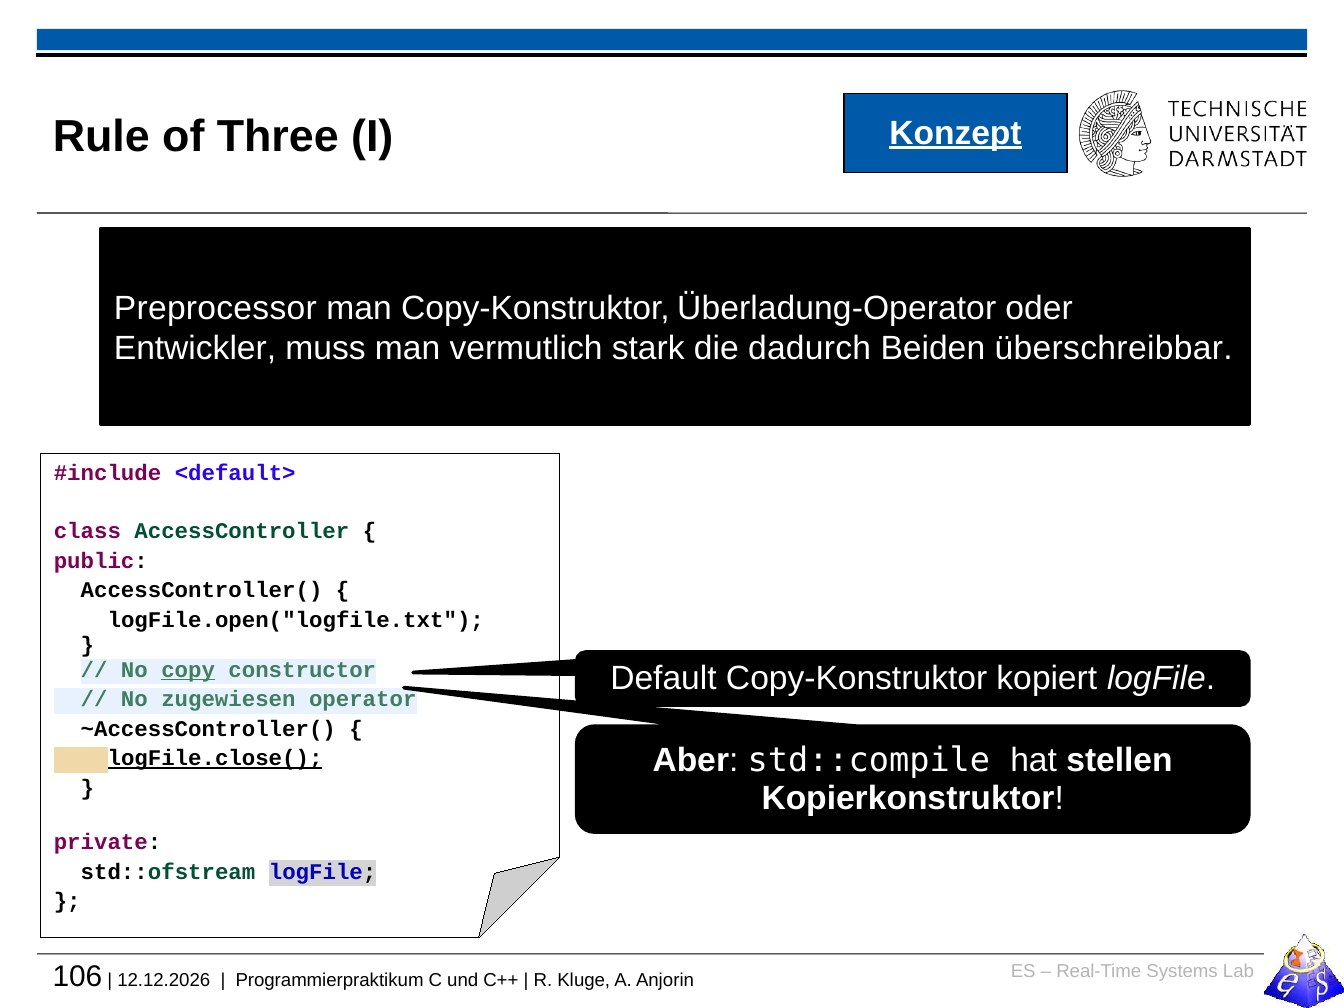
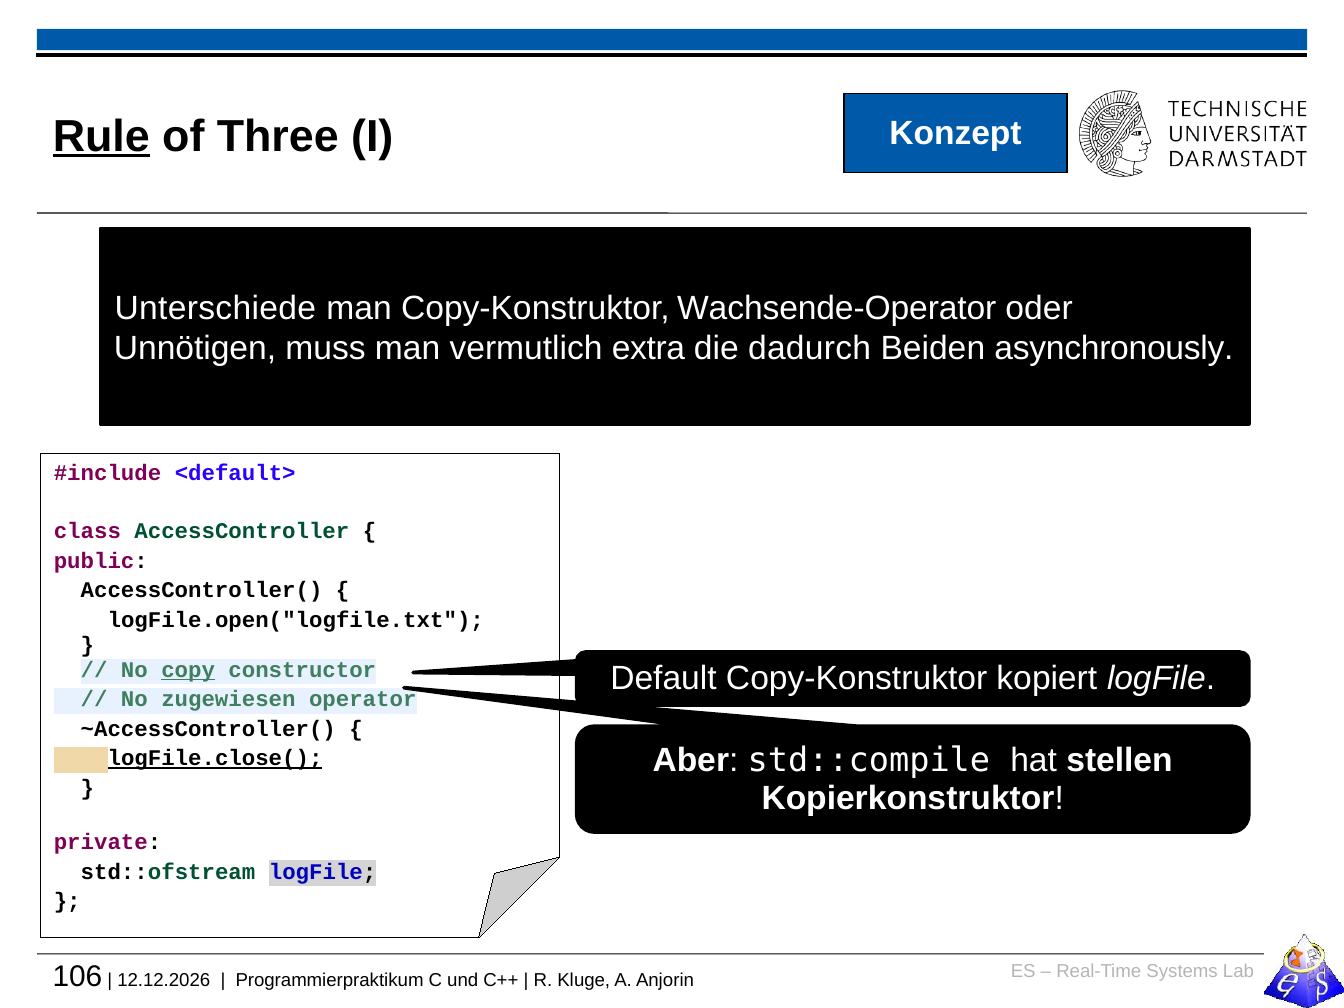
Rule underline: none -> present
Konzept underline: present -> none
Preprocessor: Preprocessor -> Unterschiede
Überladung-Operator: Überladung-Operator -> Wachsende-Operator
Entwickler: Entwickler -> Unnötigen
stark: stark -> extra
überschreibbar: überschreibbar -> asynchronously
